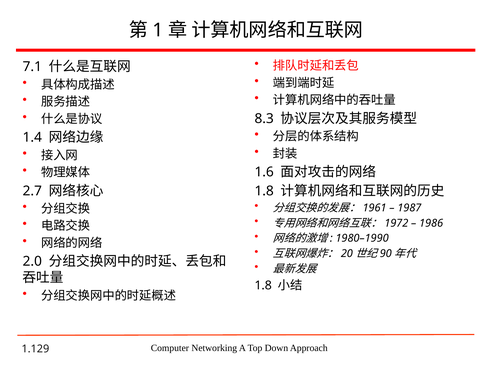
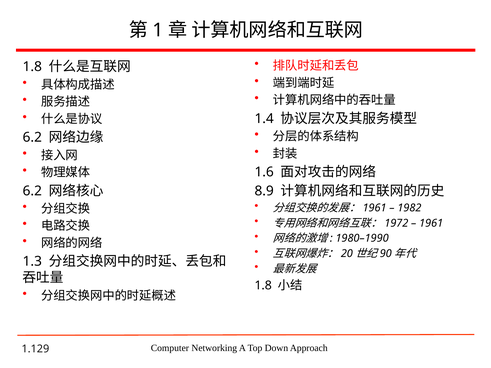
7.1 at (32, 67): 7.1 -> 1.8
8.3: 8.3 -> 1.4
1.4 at (32, 137): 1.4 -> 6.2
2.7 at (32, 191): 2.7 -> 6.2
1.8 at (264, 191): 1.8 -> 8.9
1987: 1987 -> 1982
1986: 1986 -> 1961
2.0: 2.0 -> 1.3
